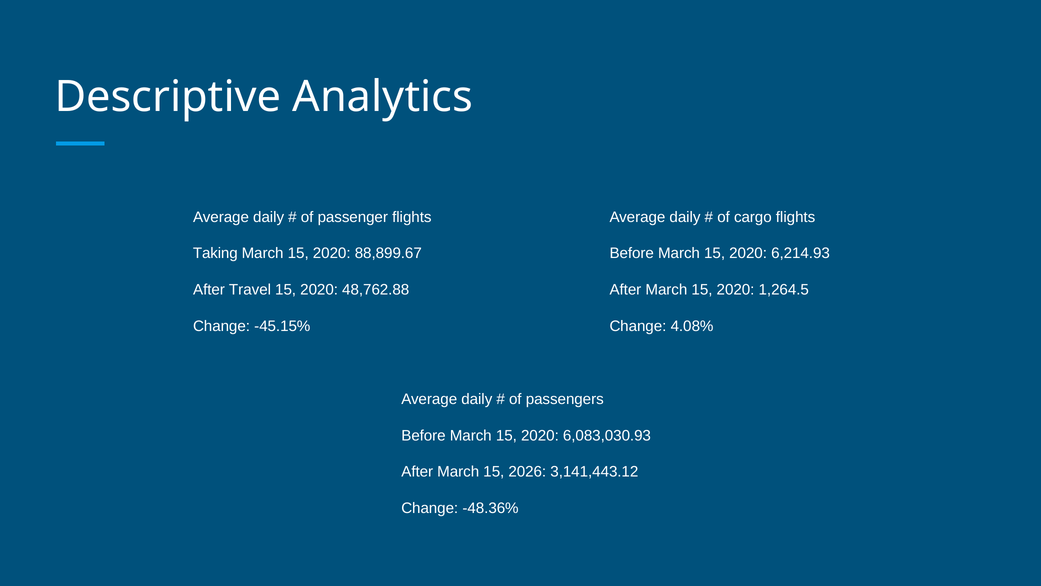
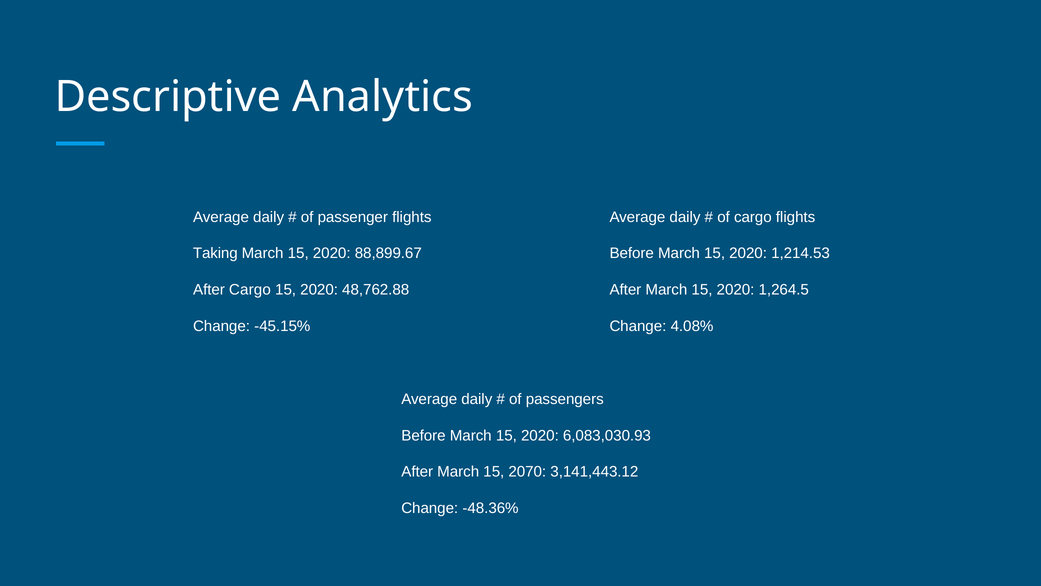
6,214.93: 6,214.93 -> 1,214.53
After Travel: Travel -> Cargo
2026: 2026 -> 2070
